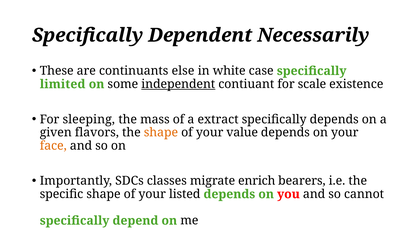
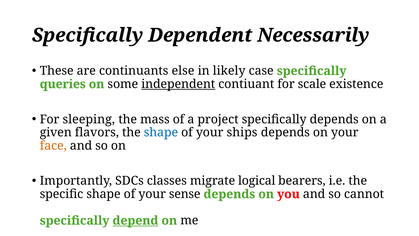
white: white -> likely
limited: limited -> queries
extract: extract -> project
shape at (161, 132) colour: orange -> blue
value: value -> ships
enrich: enrich -> logical
listed: listed -> sense
depend underline: none -> present
